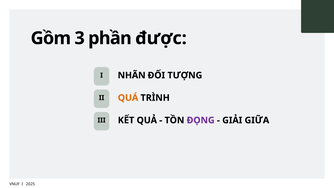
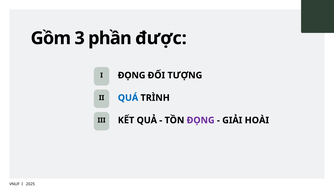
NHÃN at (132, 75): NHÃN -> ĐỌNG
QUÁ colour: orange -> blue
GIỮA: GIỮA -> HOÀI
